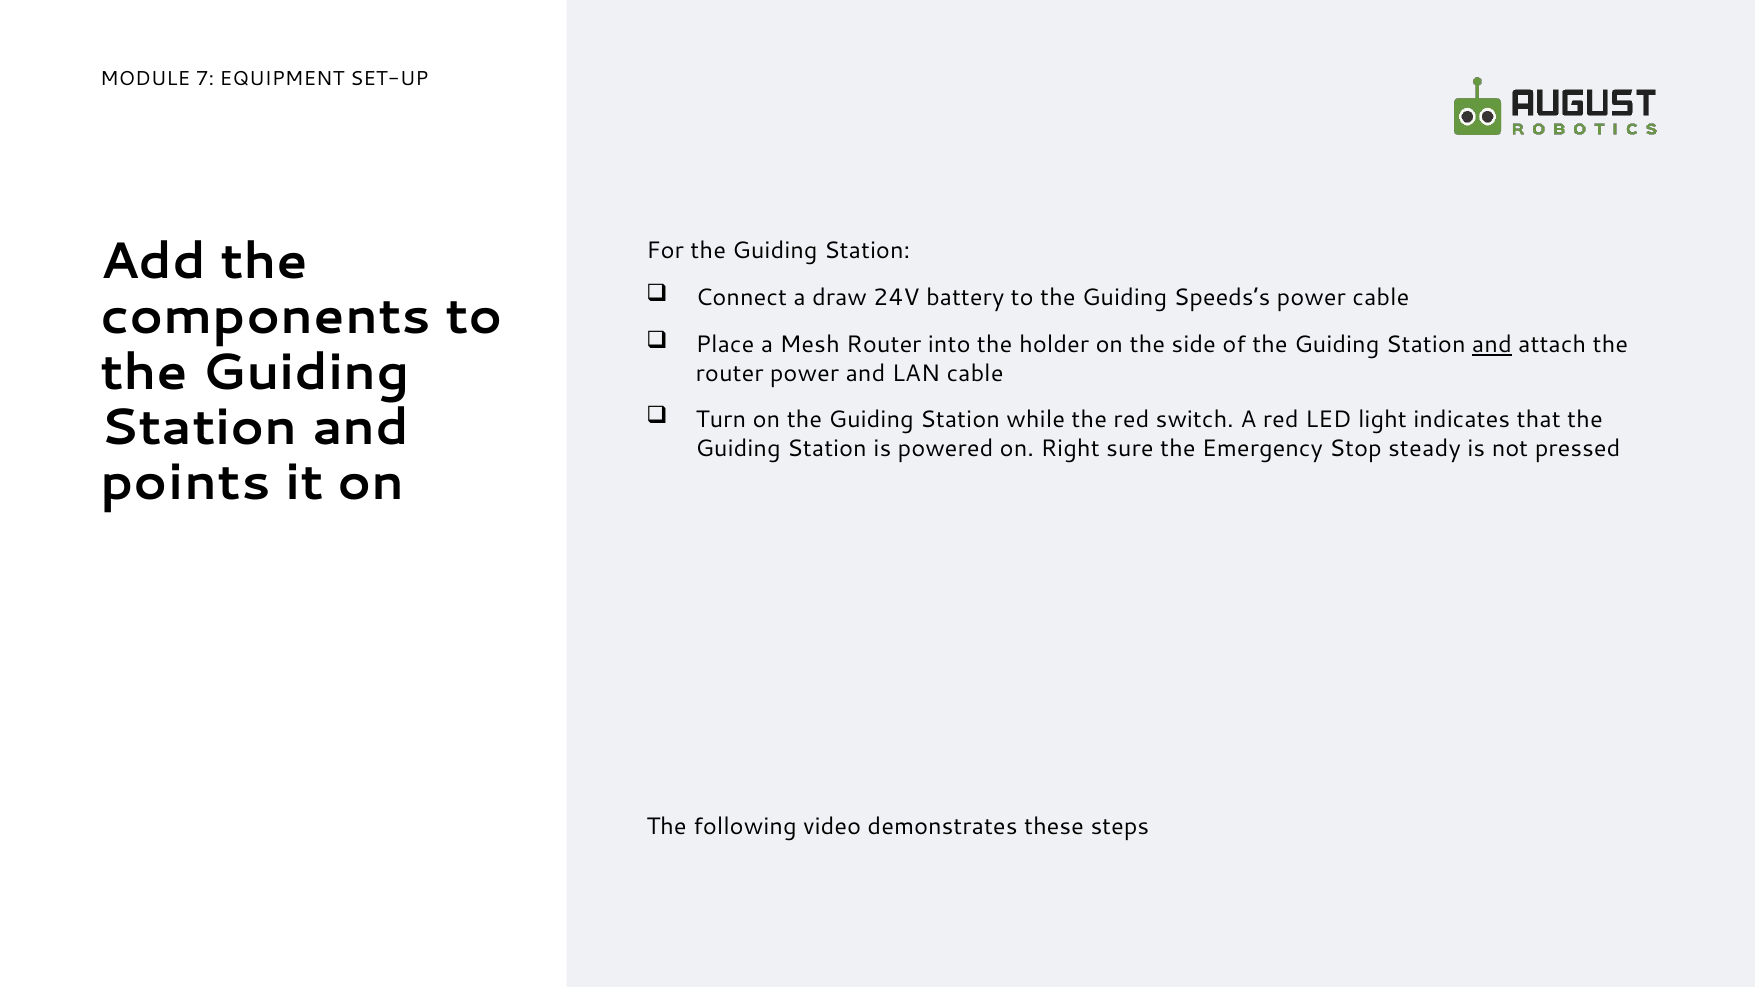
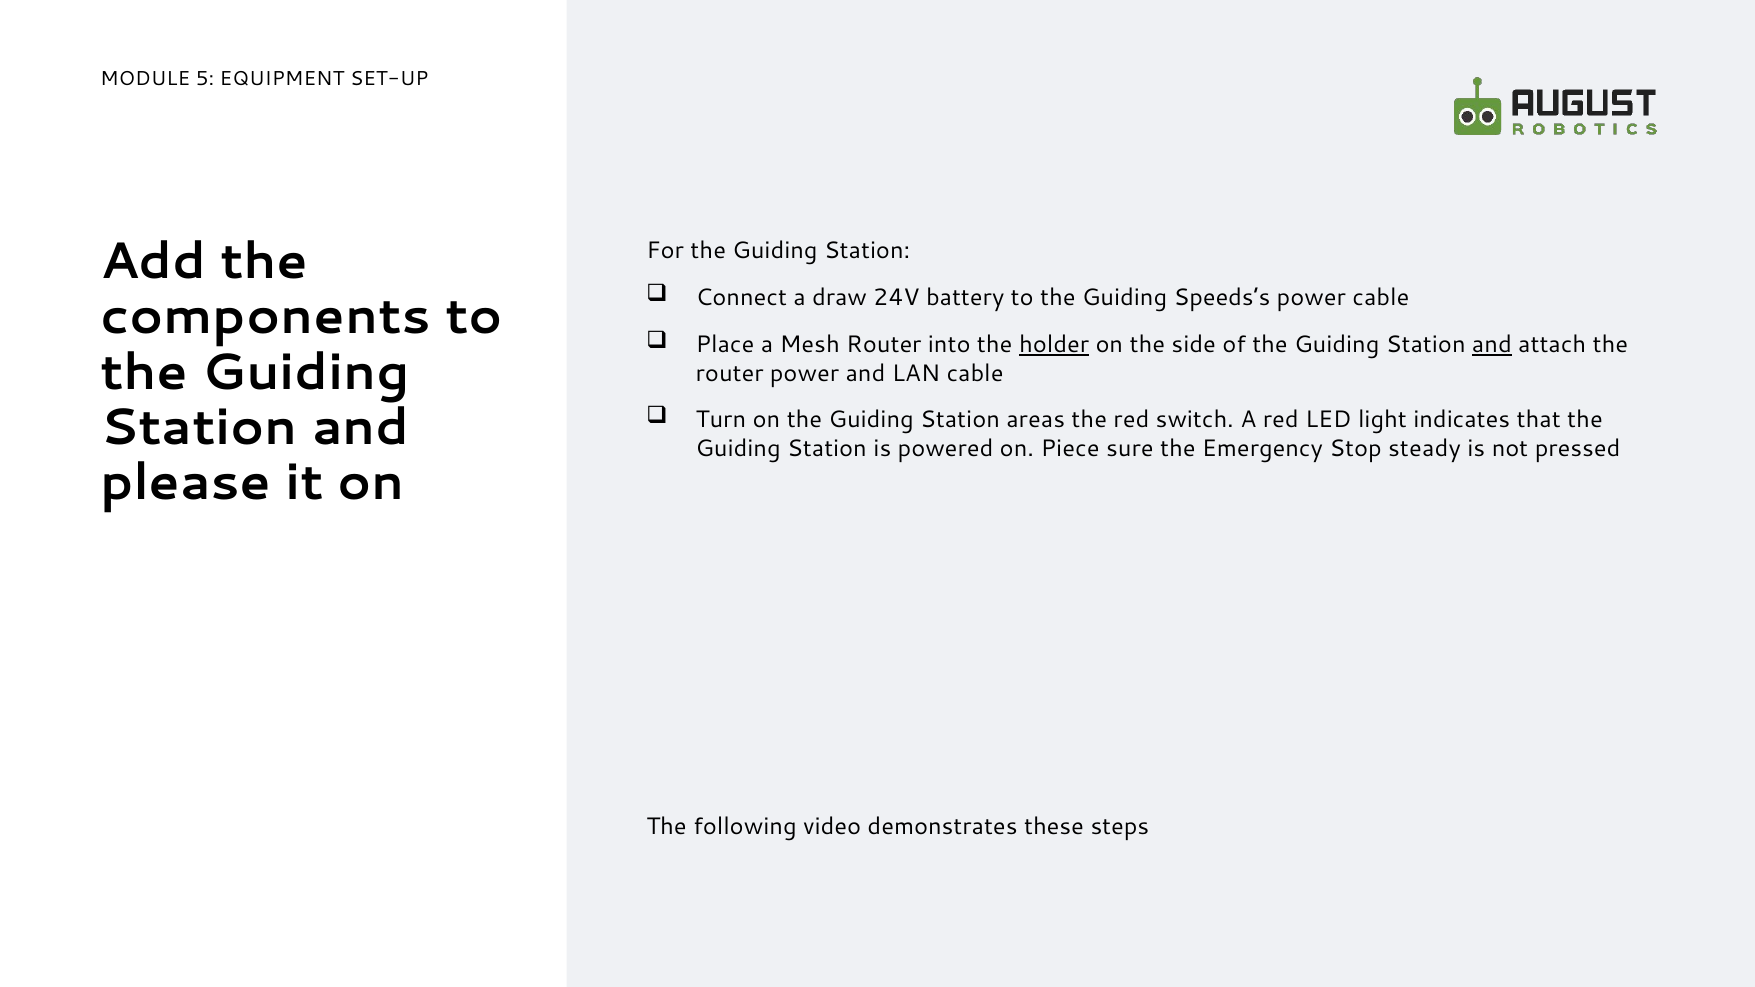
7: 7 -> 5
holder underline: none -> present
while: while -> areas
Right: Right -> Piece
points: points -> please
